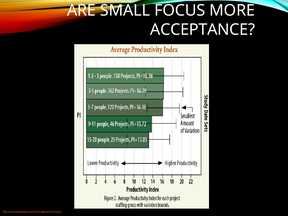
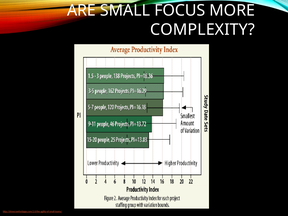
ACCEPTANCE: ACCEPTANCE -> COMPLEXITY
